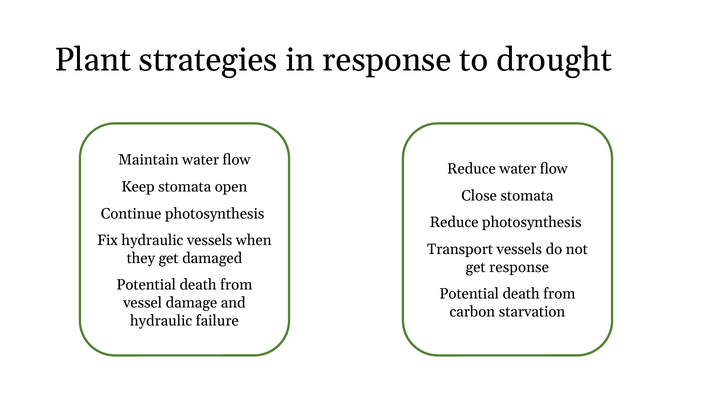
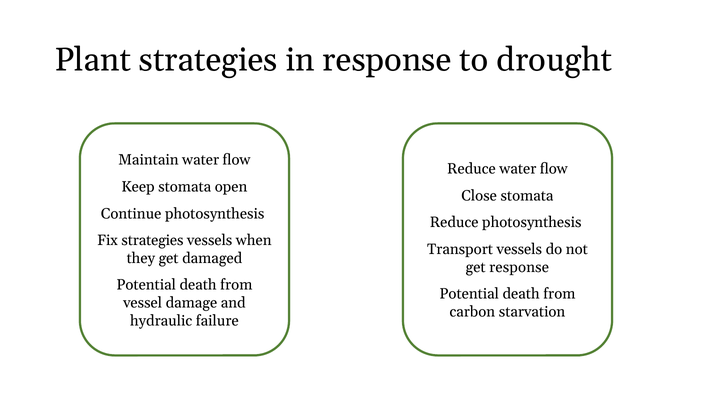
Fix hydraulic: hydraulic -> strategies
